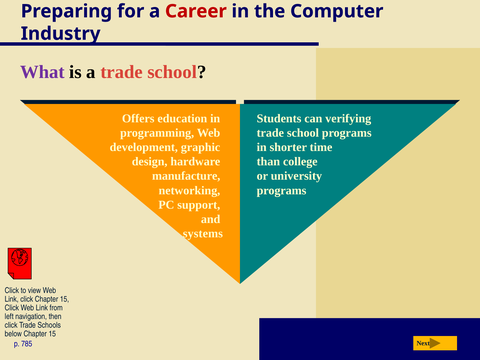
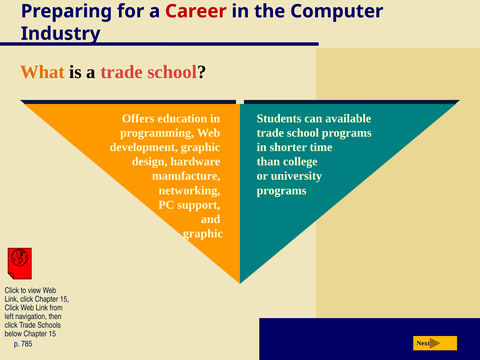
What colour: purple -> orange
verifying: verifying -> available
systems at (203, 234): systems -> graphic
